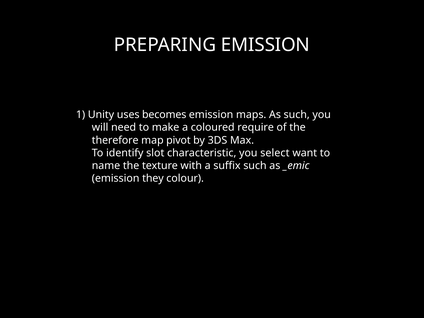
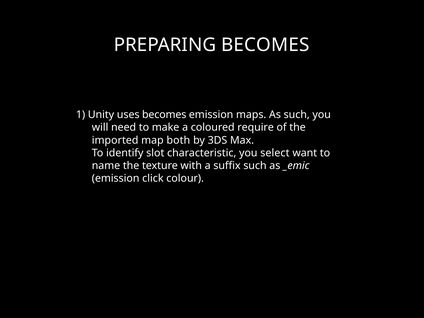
PREPARING EMISSION: EMISSION -> BECOMES
therefore: therefore -> imported
pivot: pivot -> both
they: they -> click
